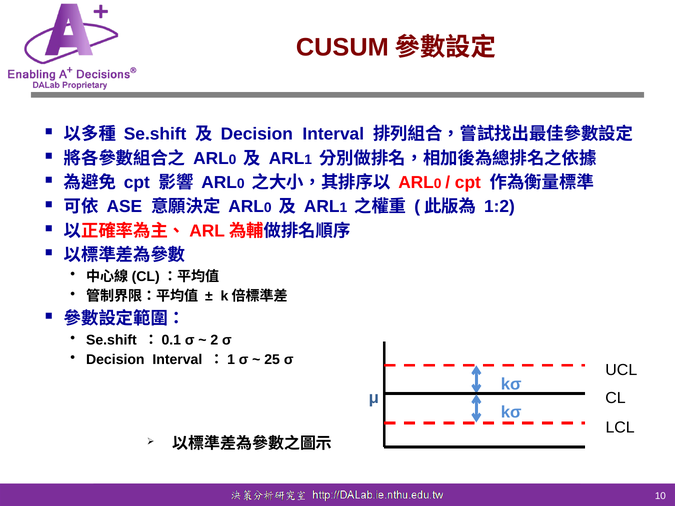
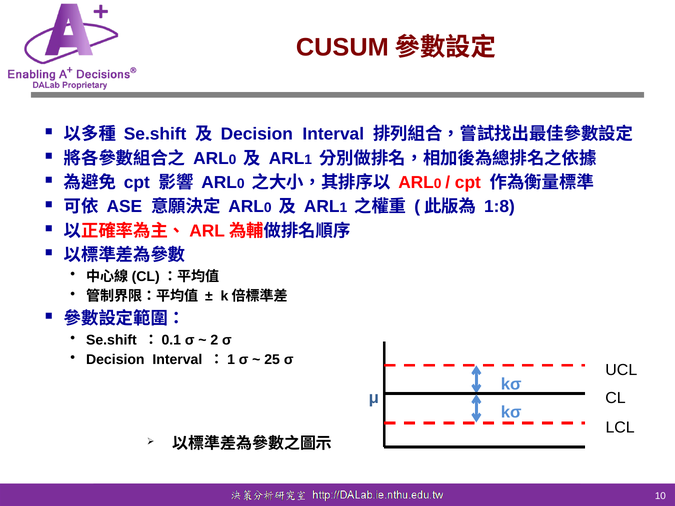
1:2: 1:2 -> 1:8
